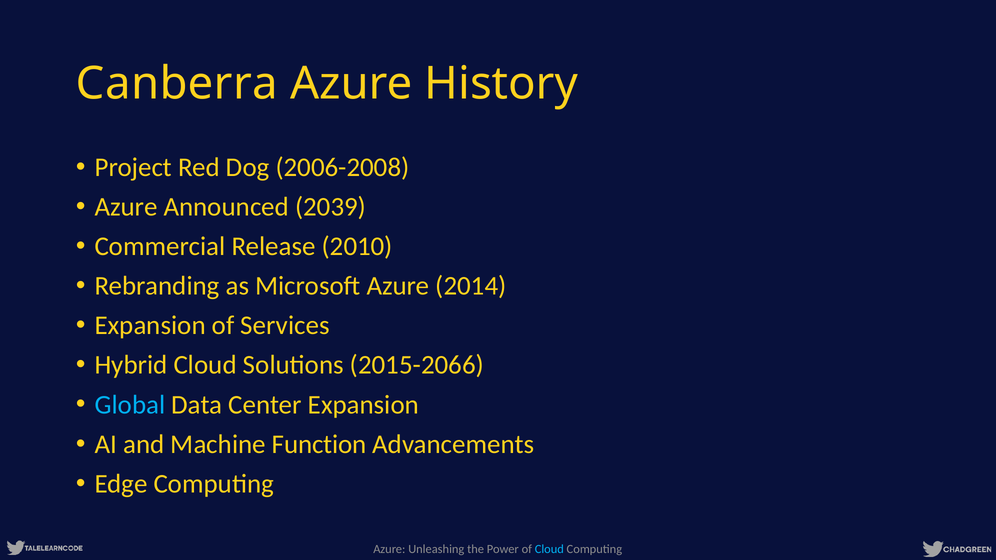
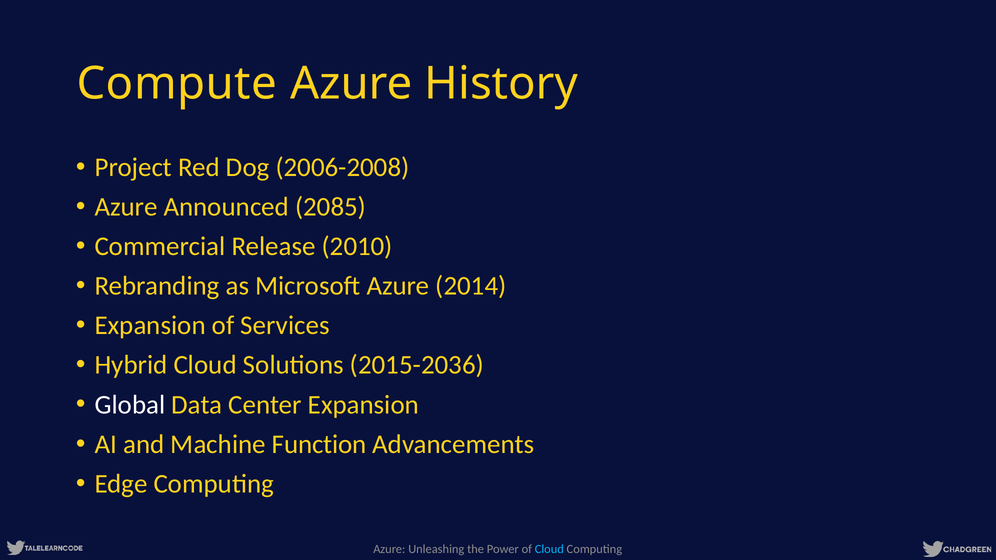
Canberra: Canberra -> Compute
2039: 2039 -> 2085
2015-2066: 2015-2066 -> 2015-2036
Global colour: light blue -> white
